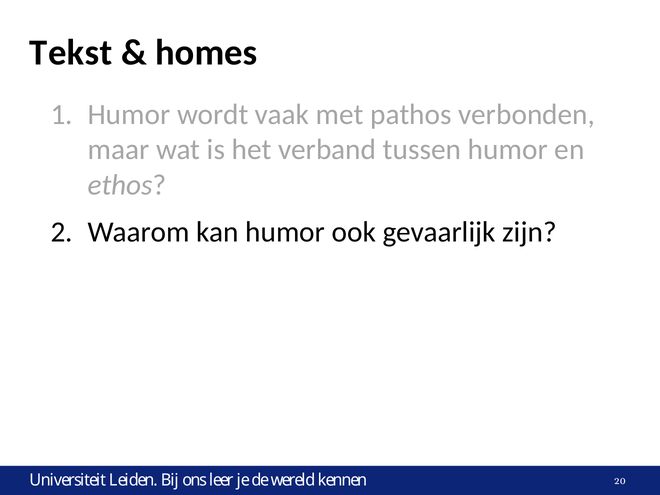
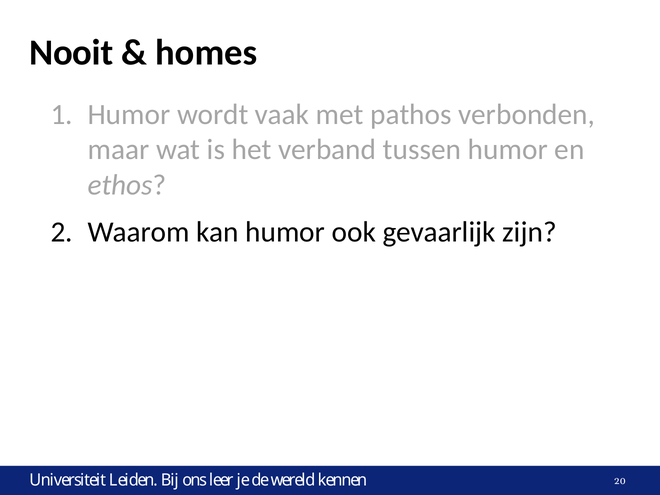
Tekst: Tekst -> Nooit
